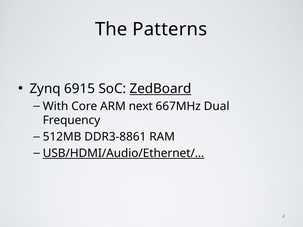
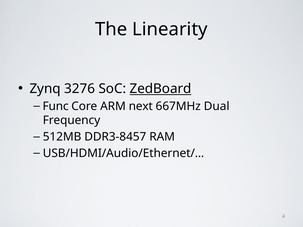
Patterns: Patterns -> Linearity
6915: 6915 -> 3276
With: With -> Func
DDR3-8861: DDR3-8861 -> DDR3-8457
USB/HDMI/Audio/Ethernet/… underline: present -> none
